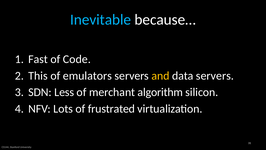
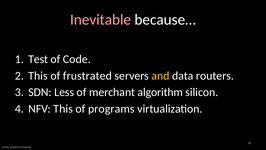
Inevitable colour: light blue -> pink
Fast: Fast -> Test
emulators: emulators -> frustrated
data servers: servers -> routers
NFV Lots: Lots -> This
frustrated: frustrated -> programs
